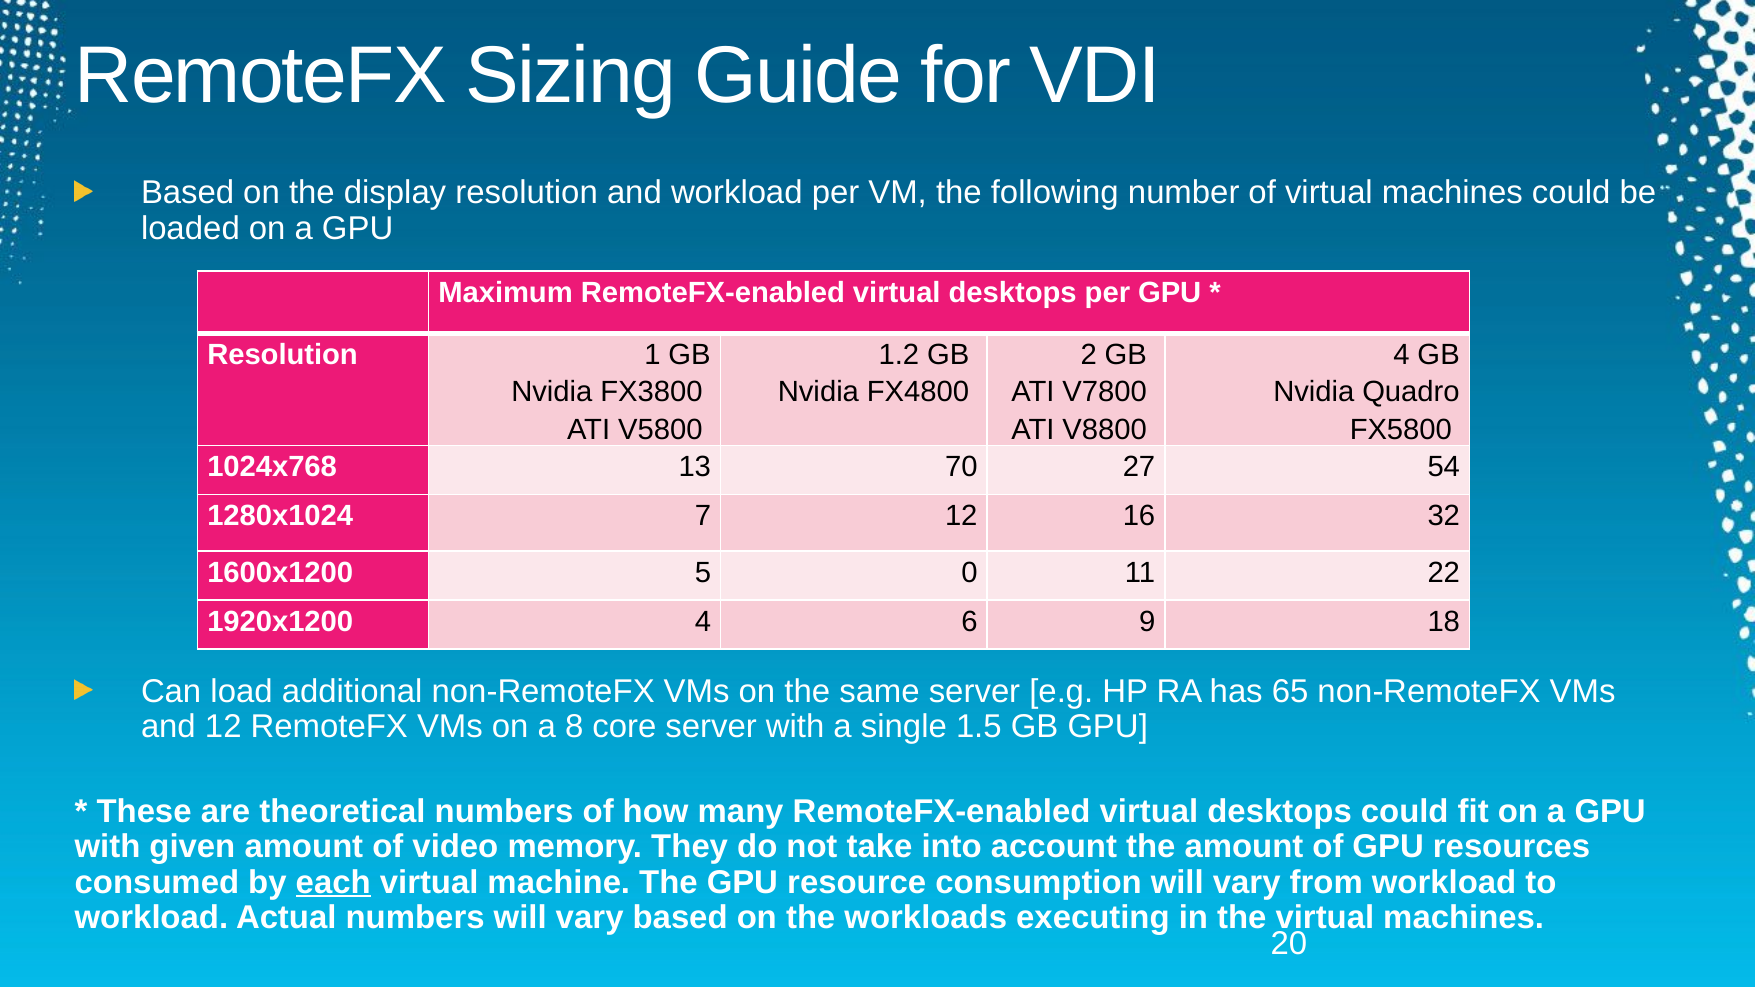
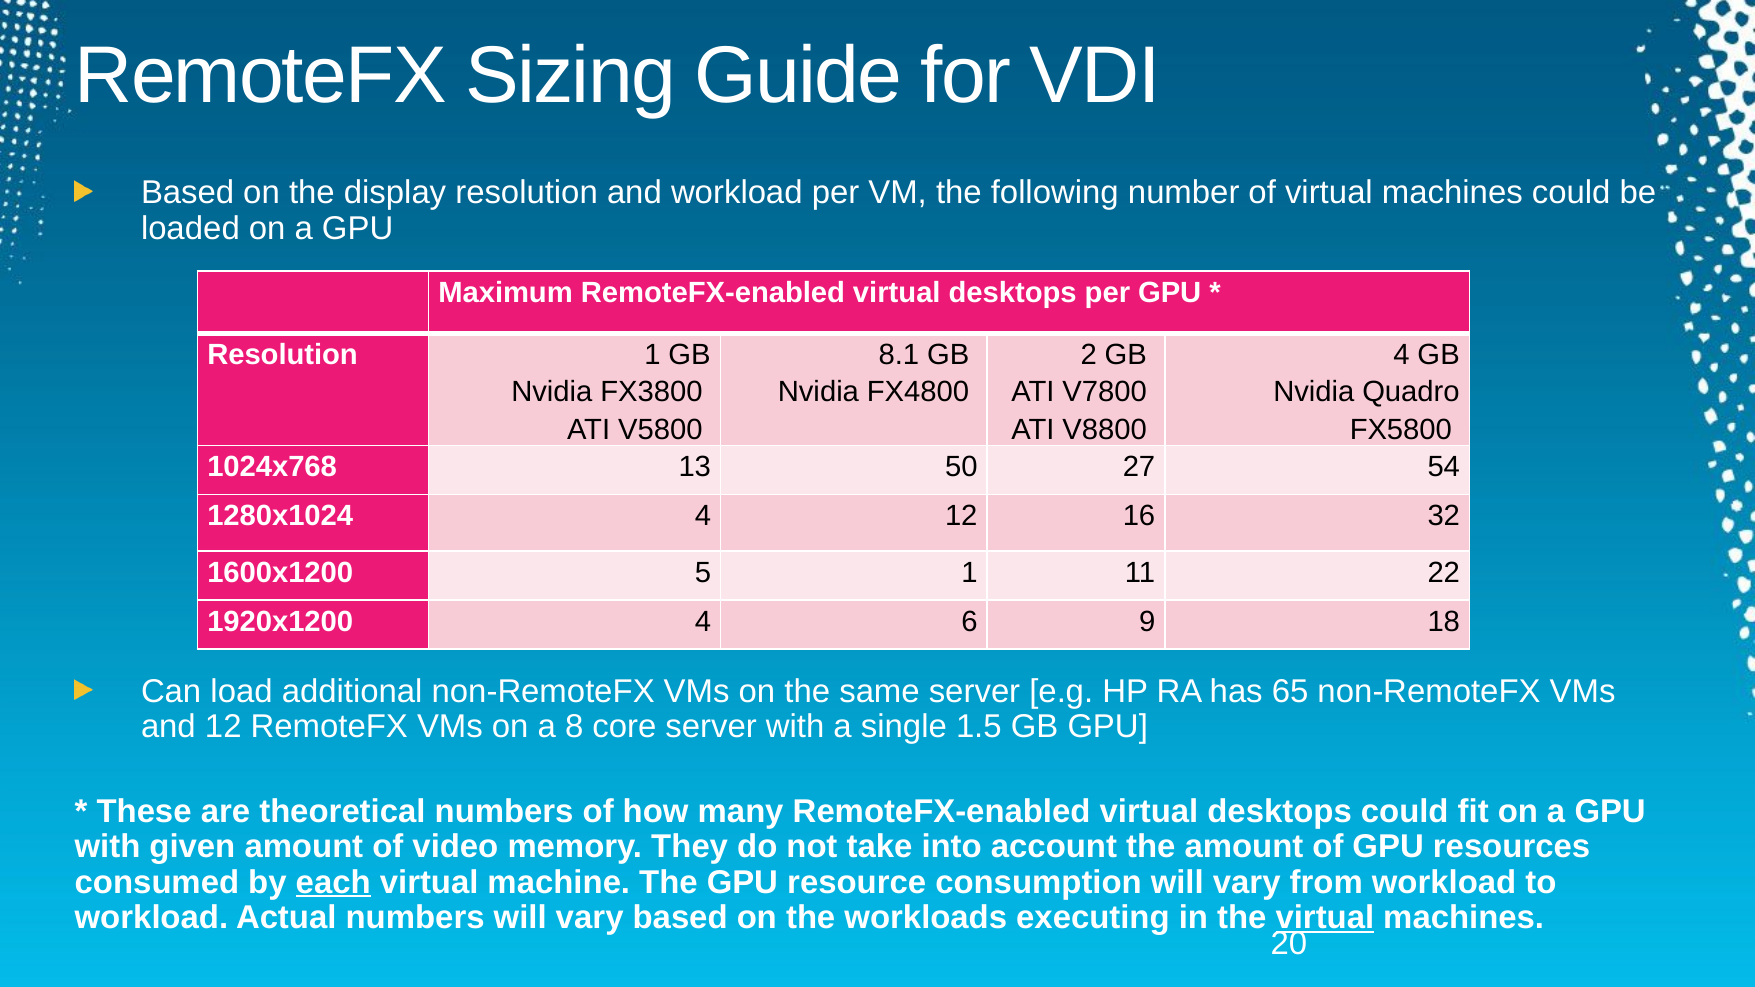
1.2: 1.2 -> 8.1
70: 70 -> 50
1280x1024 7: 7 -> 4
5 0: 0 -> 1
virtual at (1325, 918) underline: none -> present
